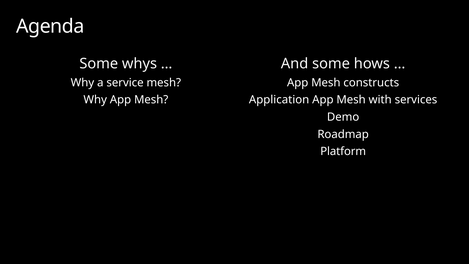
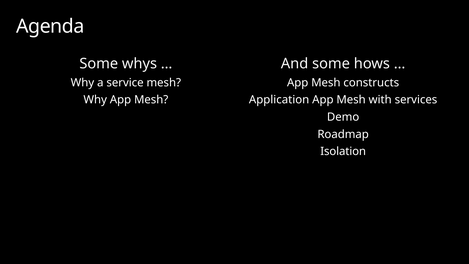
Platform: Platform -> Isolation
